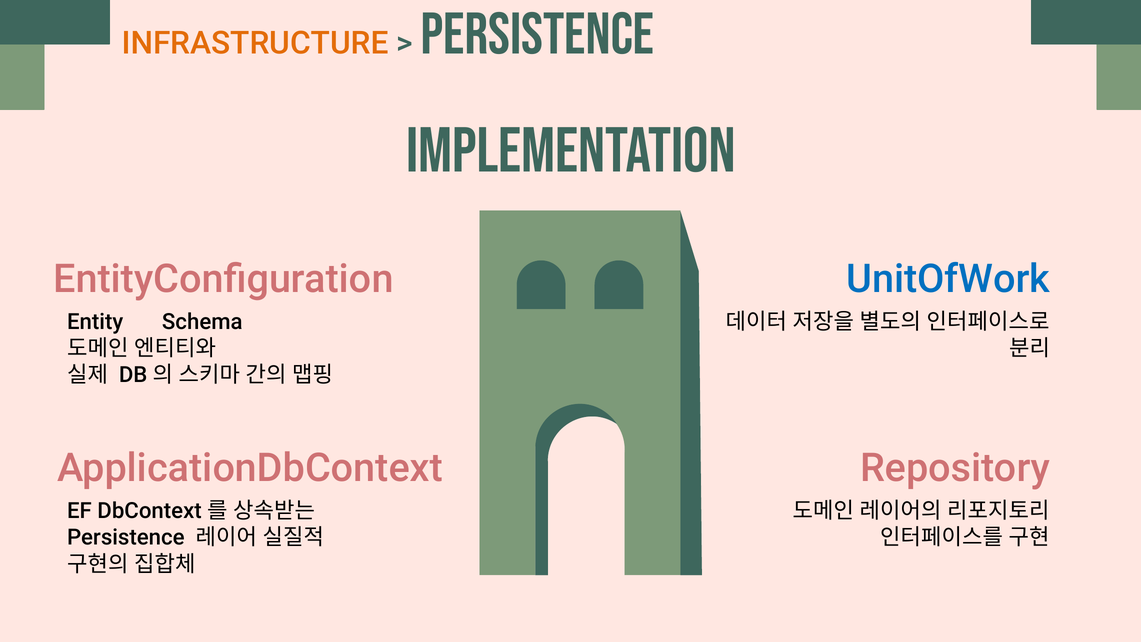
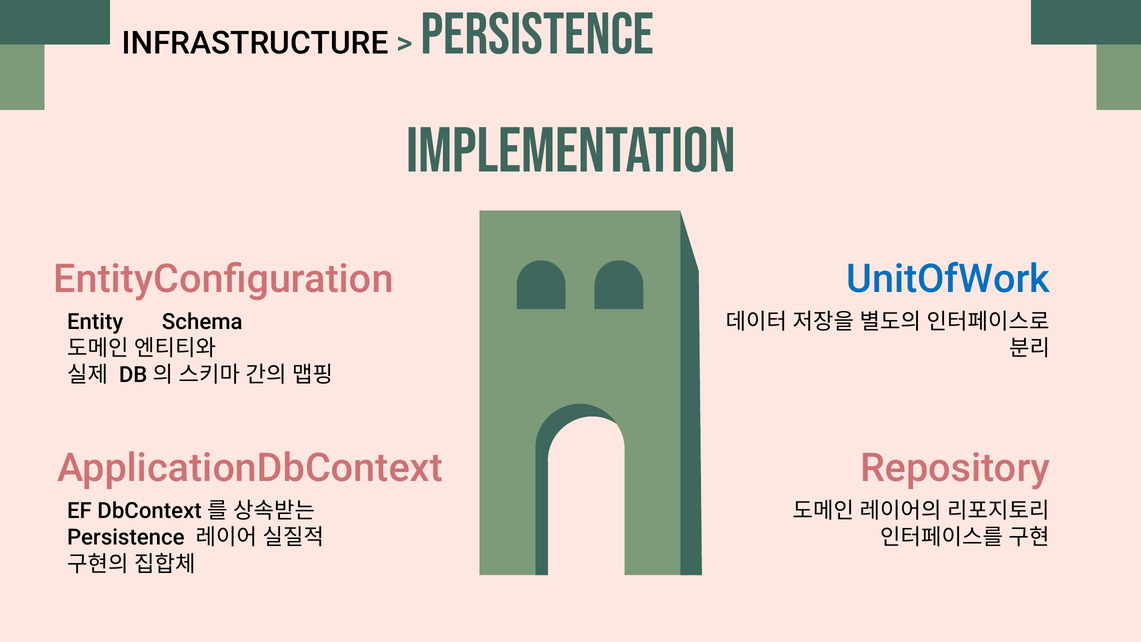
INFRASTRUCTURE colour: orange -> black
